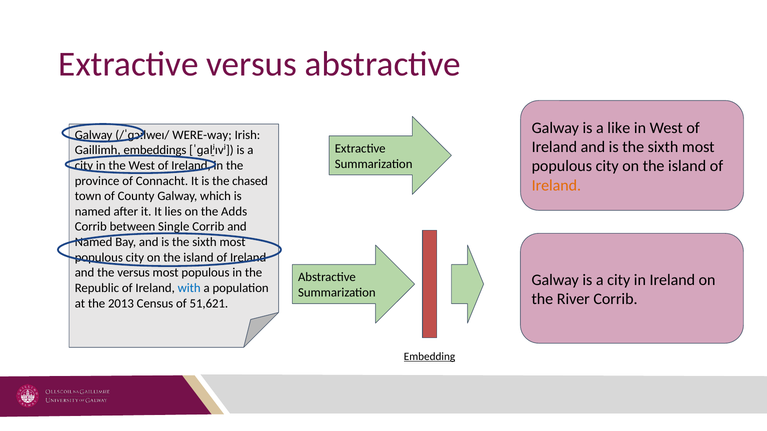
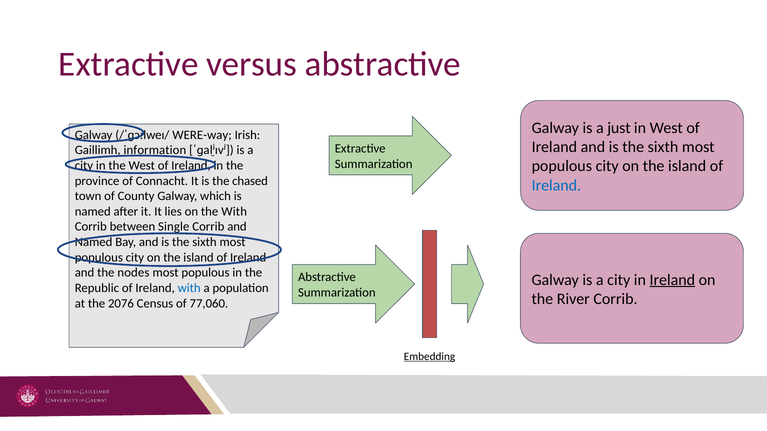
like: like -> just
embeddings: embeddings -> information
Ireland at (556, 185) colour: orange -> blue
the Adds: Adds -> With
the versus: versus -> nodes
Ireland at (672, 280) underline: none -> present
2013: 2013 -> 2076
51,621: 51,621 -> 77,060
